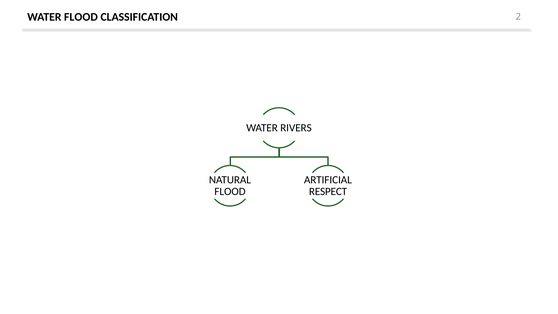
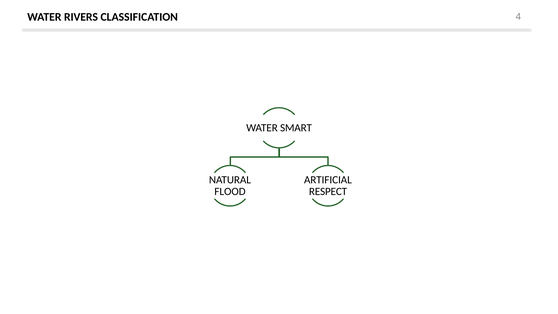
WATER FLOOD: FLOOD -> RIVERS
2: 2 -> 4
RIVERS: RIVERS -> SMART
